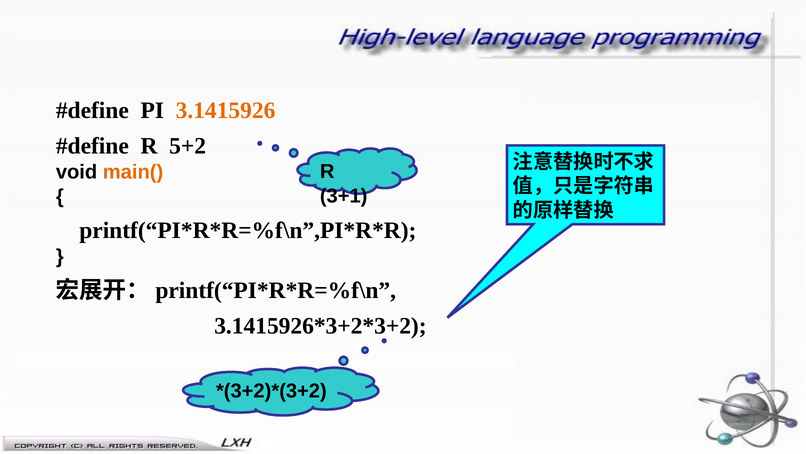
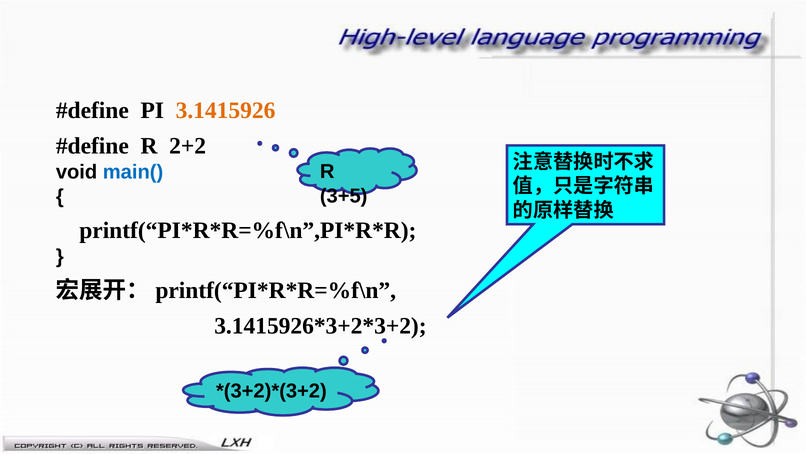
5+2: 5+2 -> 2+2
main( colour: orange -> blue
3+1: 3+1 -> 3+5
